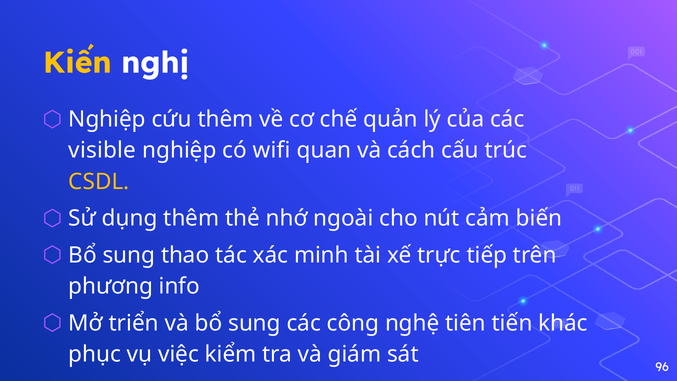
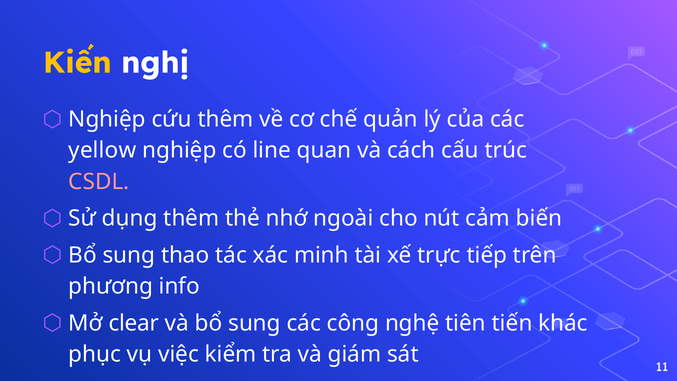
visible: visible -> yellow
wifi: wifi -> line
CSDL colour: yellow -> pink
triển: triển -> clear
96: 96 -> 11
